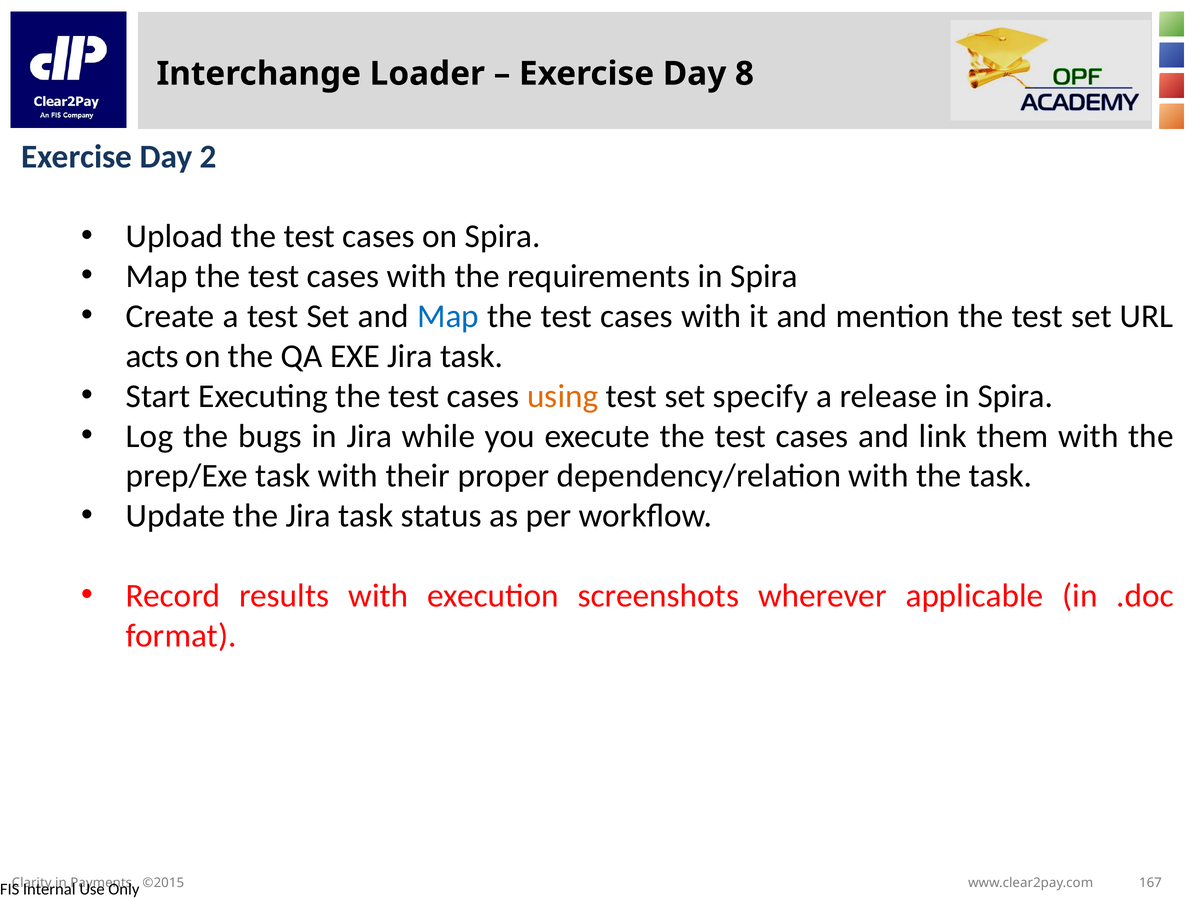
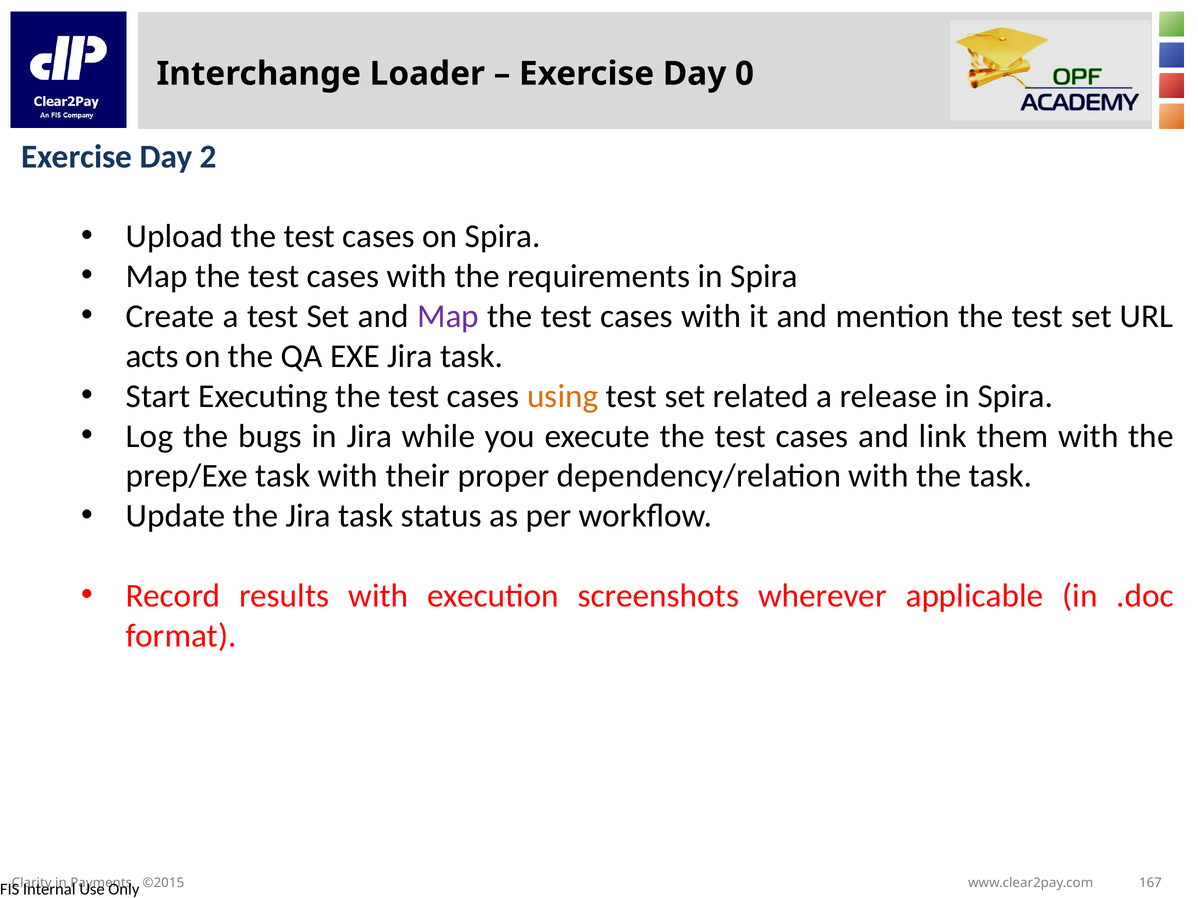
8: 8 -> 0
Map at (448, 316) colour: blue -> purple
specify: specify -> related
